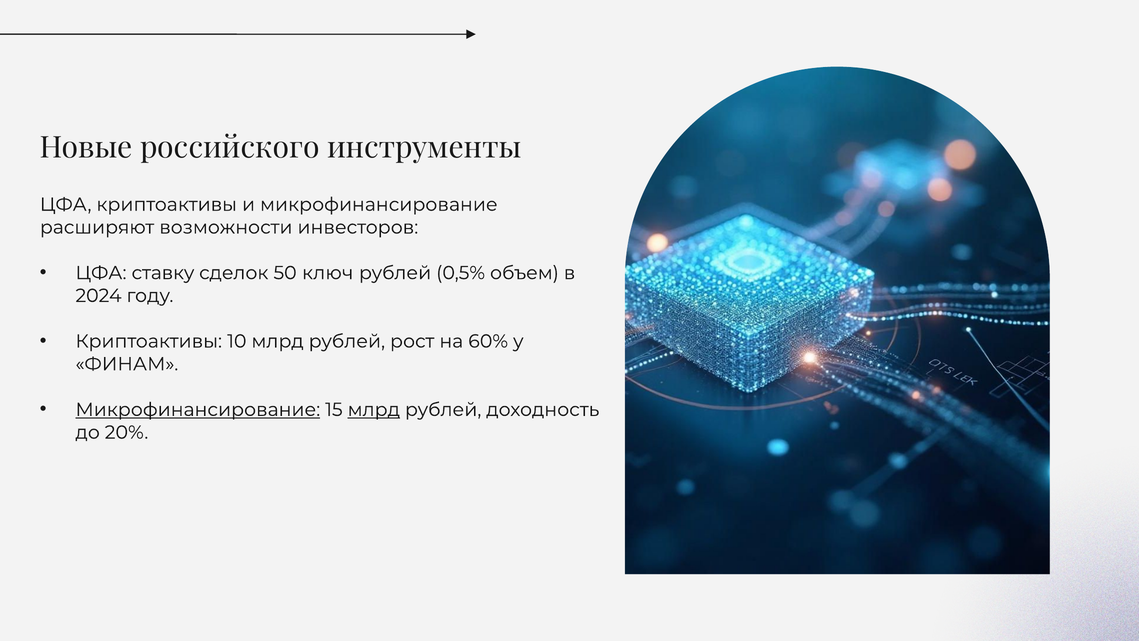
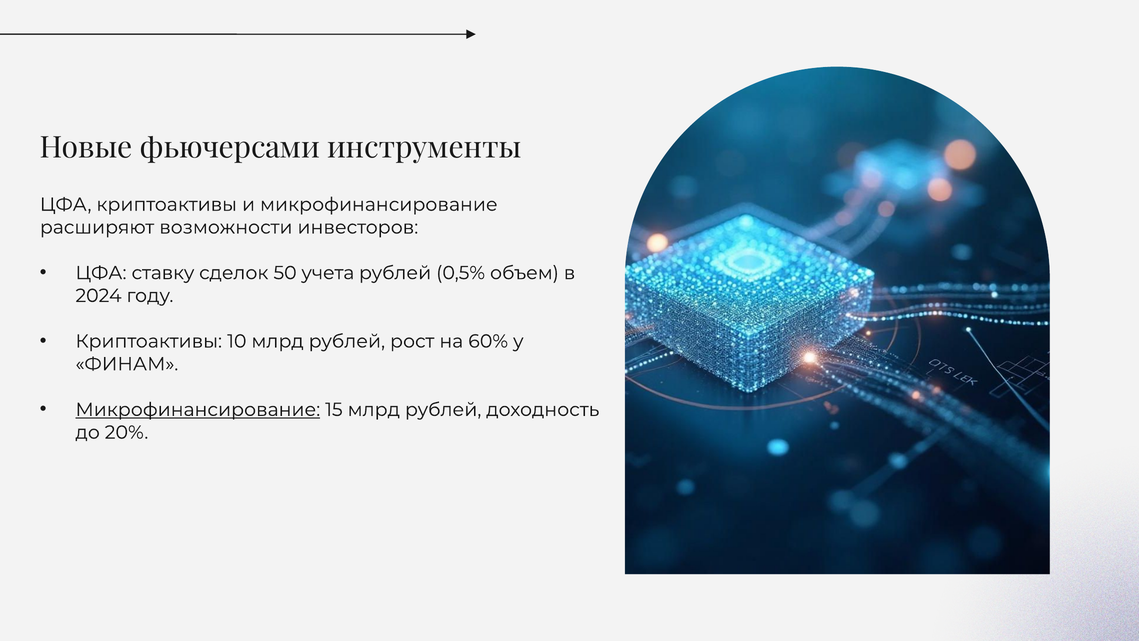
российского: российского -> фьючерсами
ключ: ключ -> учета
млрд at (374, 409) underline: present -> none
